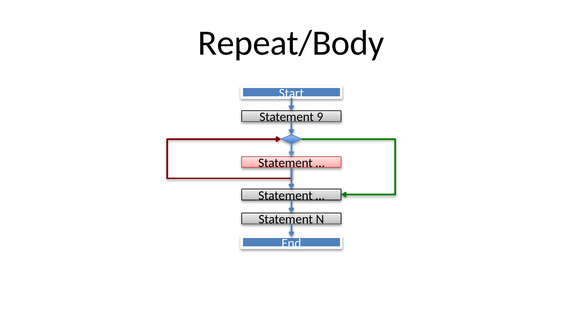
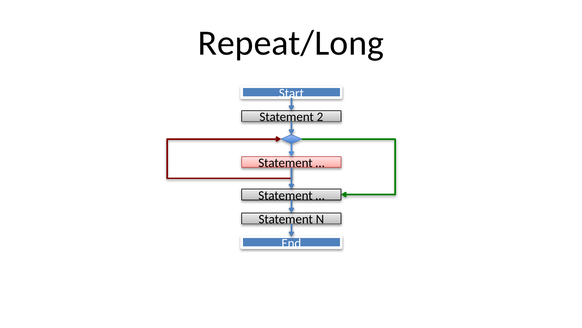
Repeat/Body: Repeat/Body -> Repeat/Long
9: 9 -> 2
